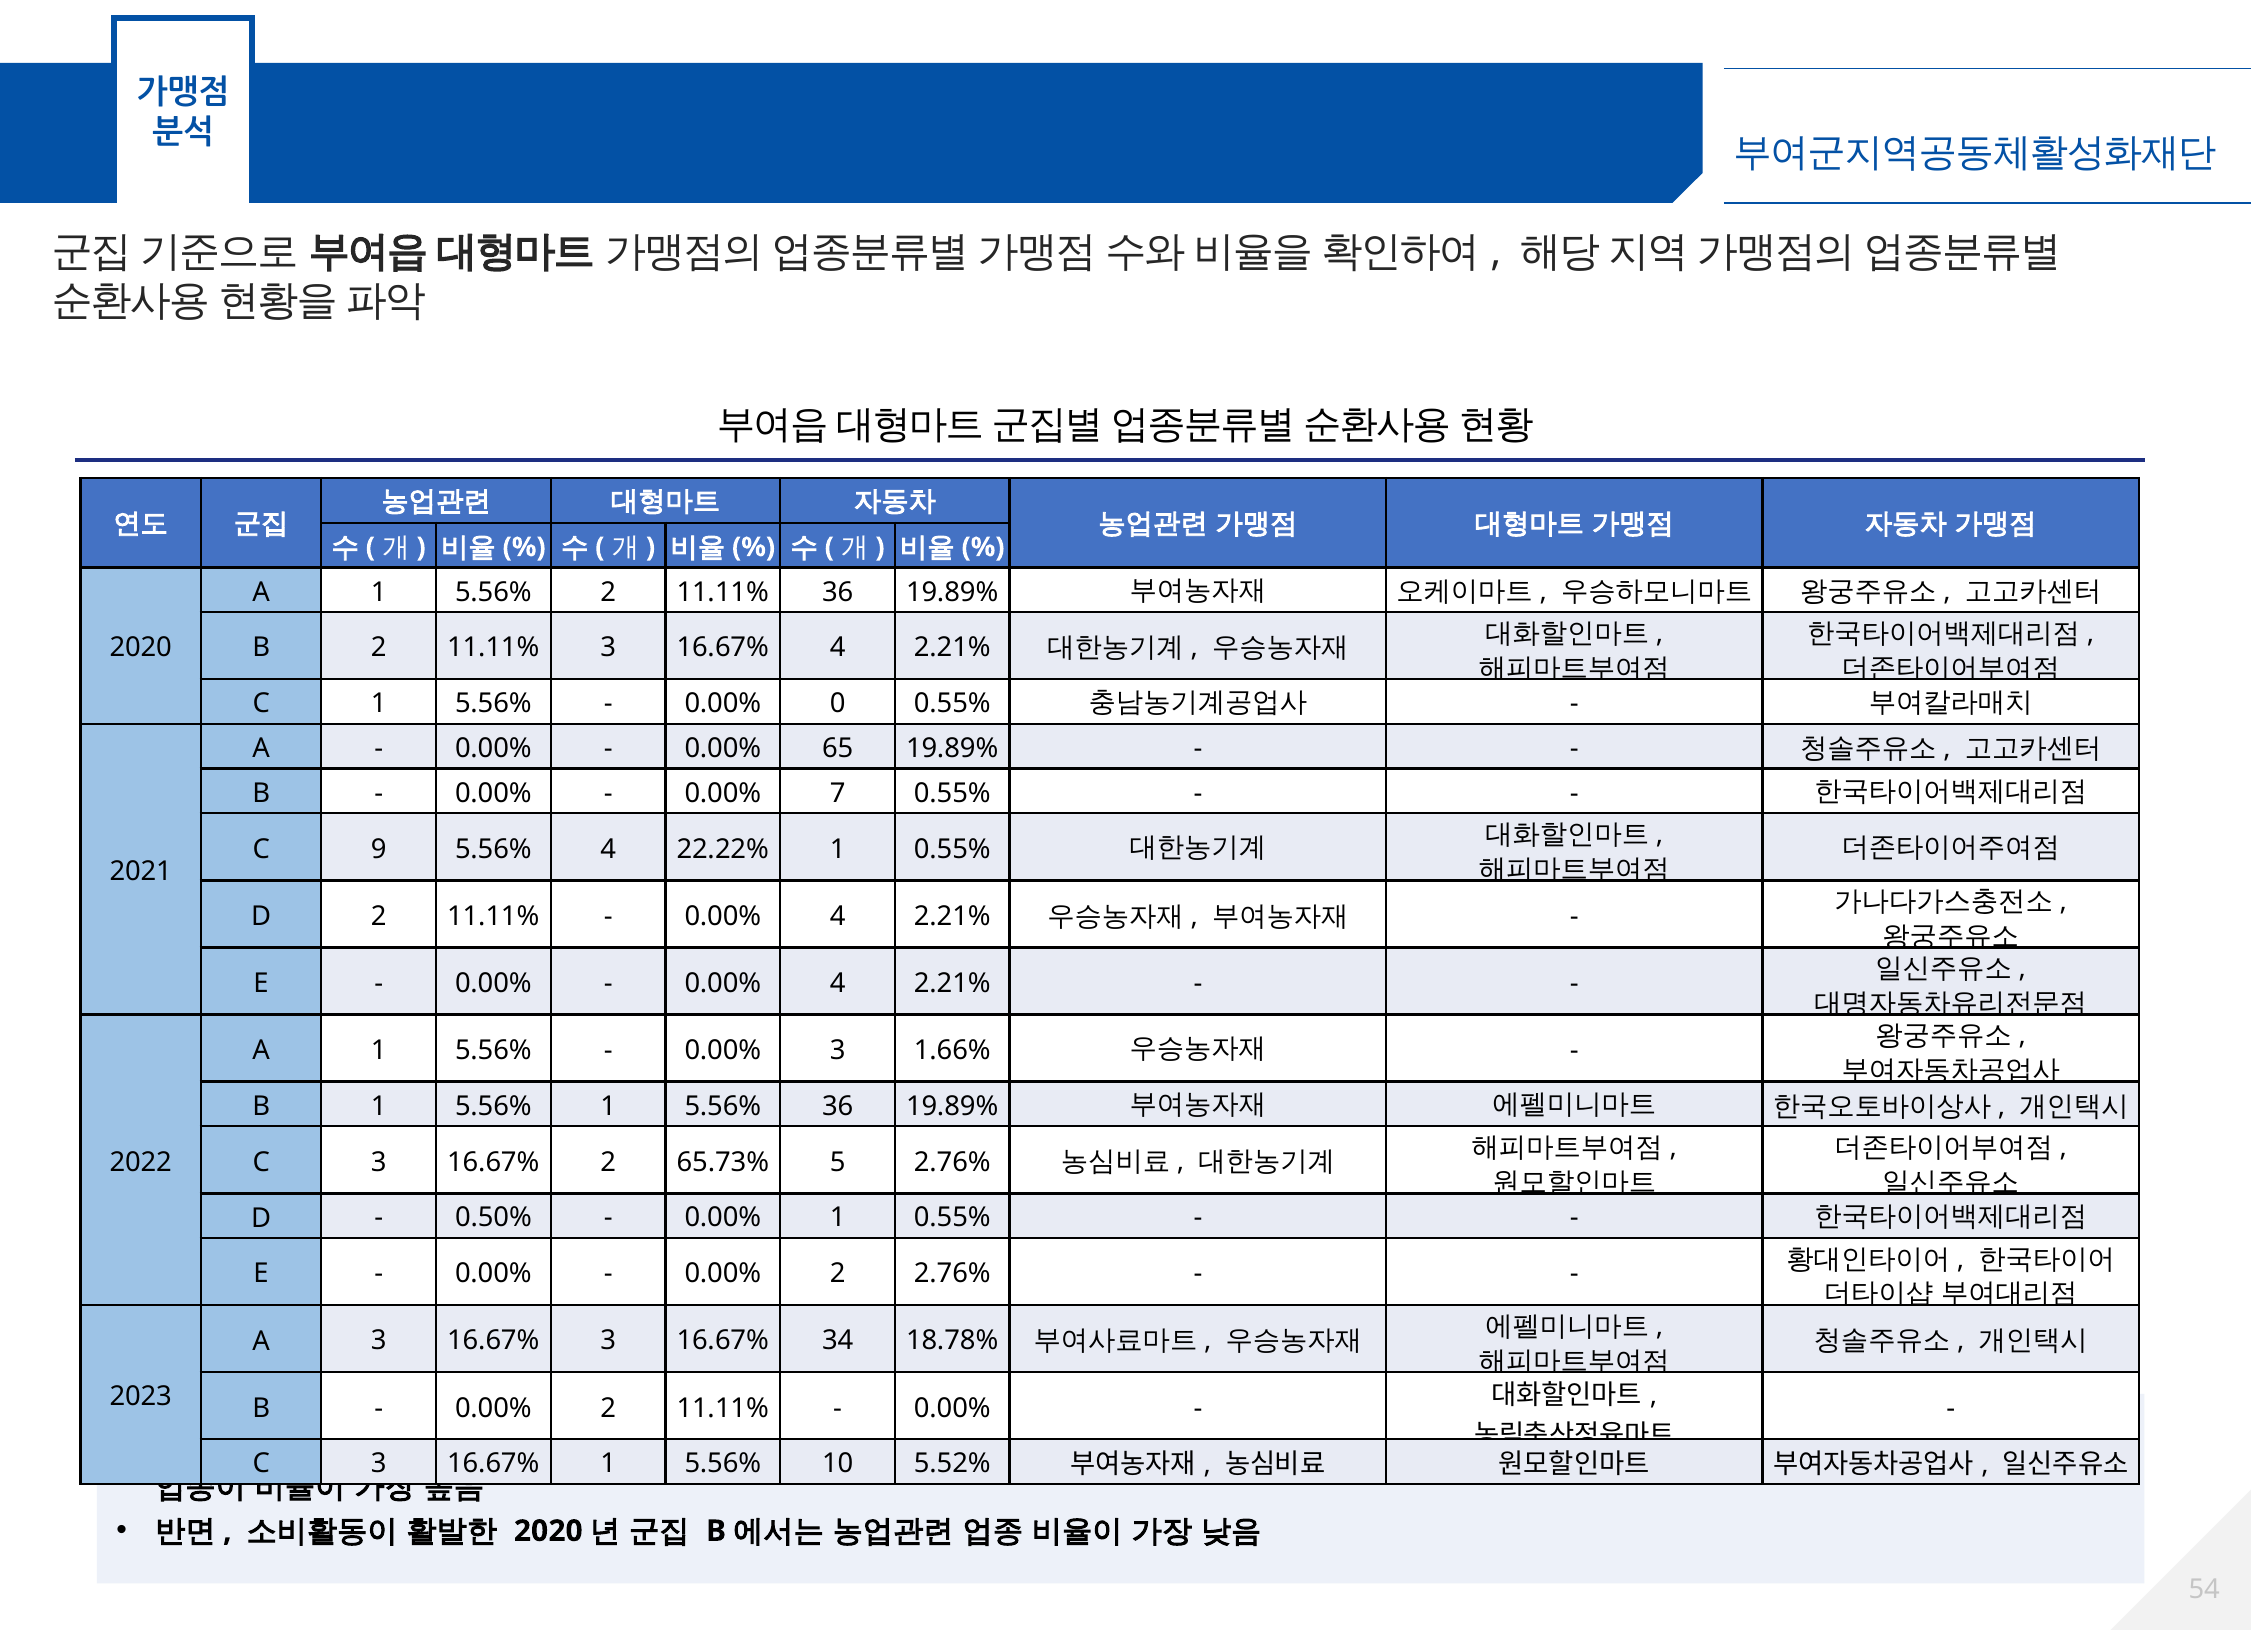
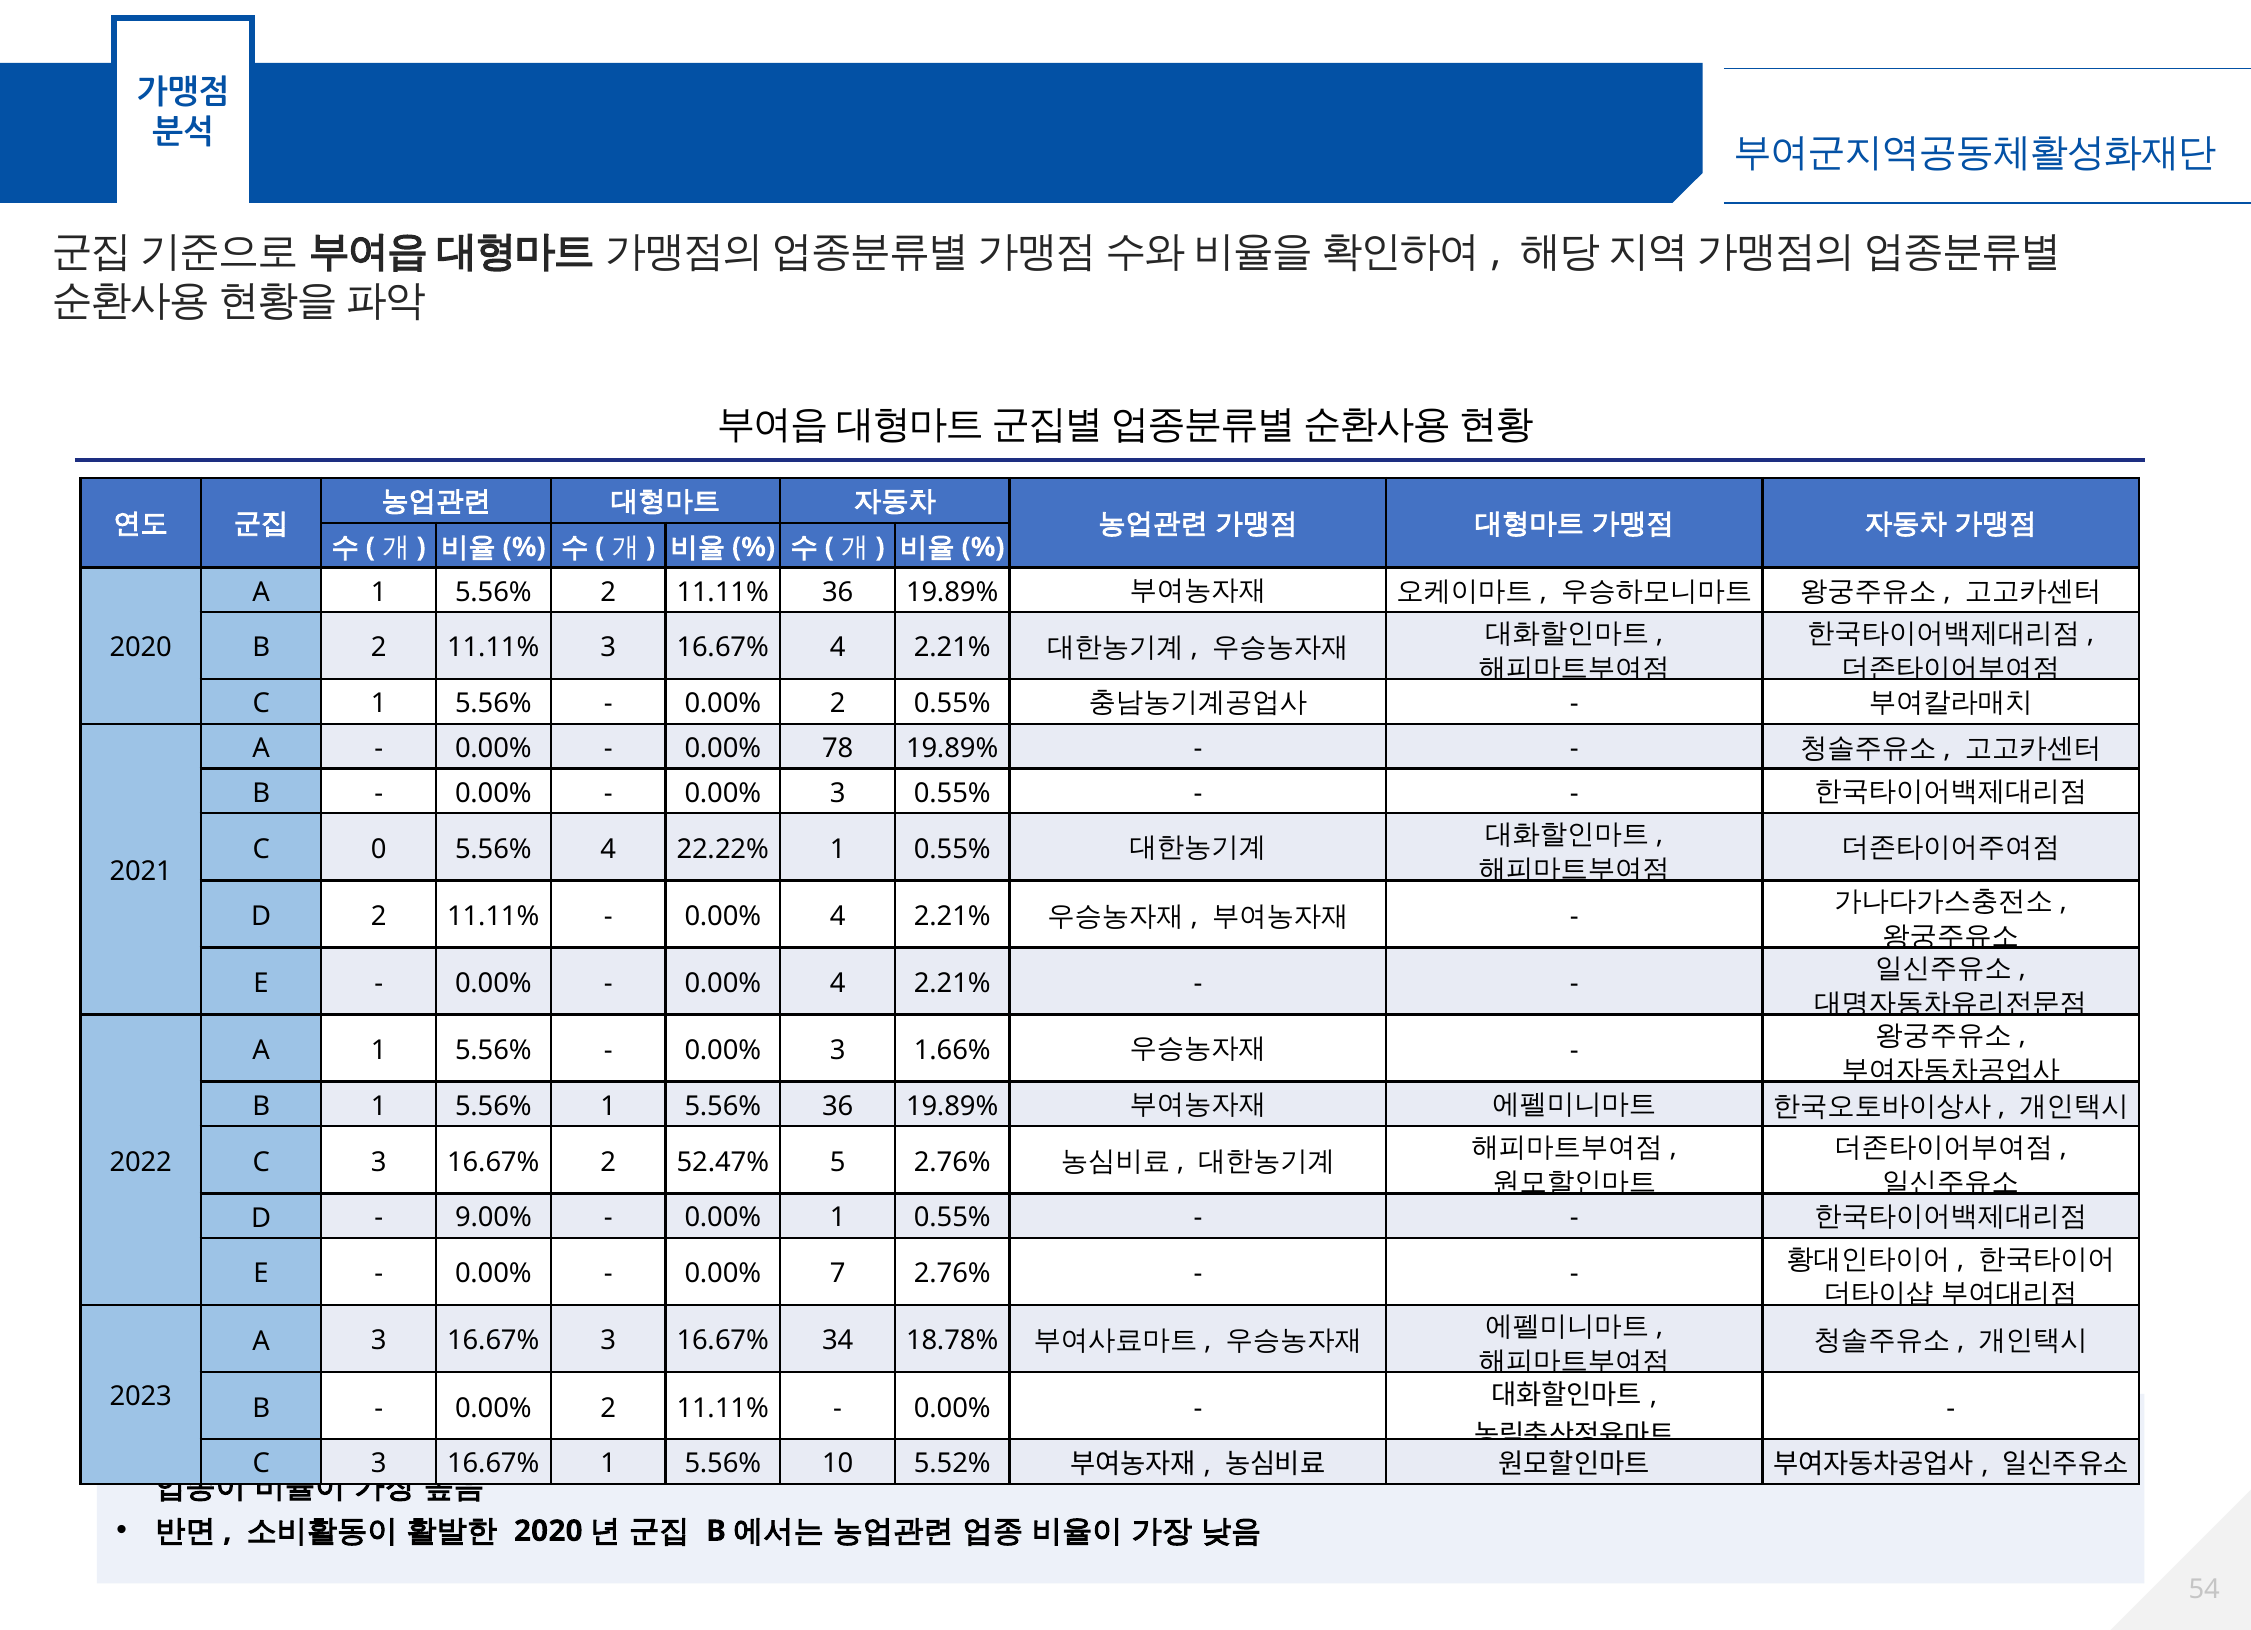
0 at (838, 704): 0 -> 2
65: 65 -> 78
7 at (838, 793): 7 -> 3
9: 9 -> 0
65.73%: 65.73% -> 52.47%
0.50%: 0.50% -> 9.00%
2 at (838, 1274): 2 -> 7
